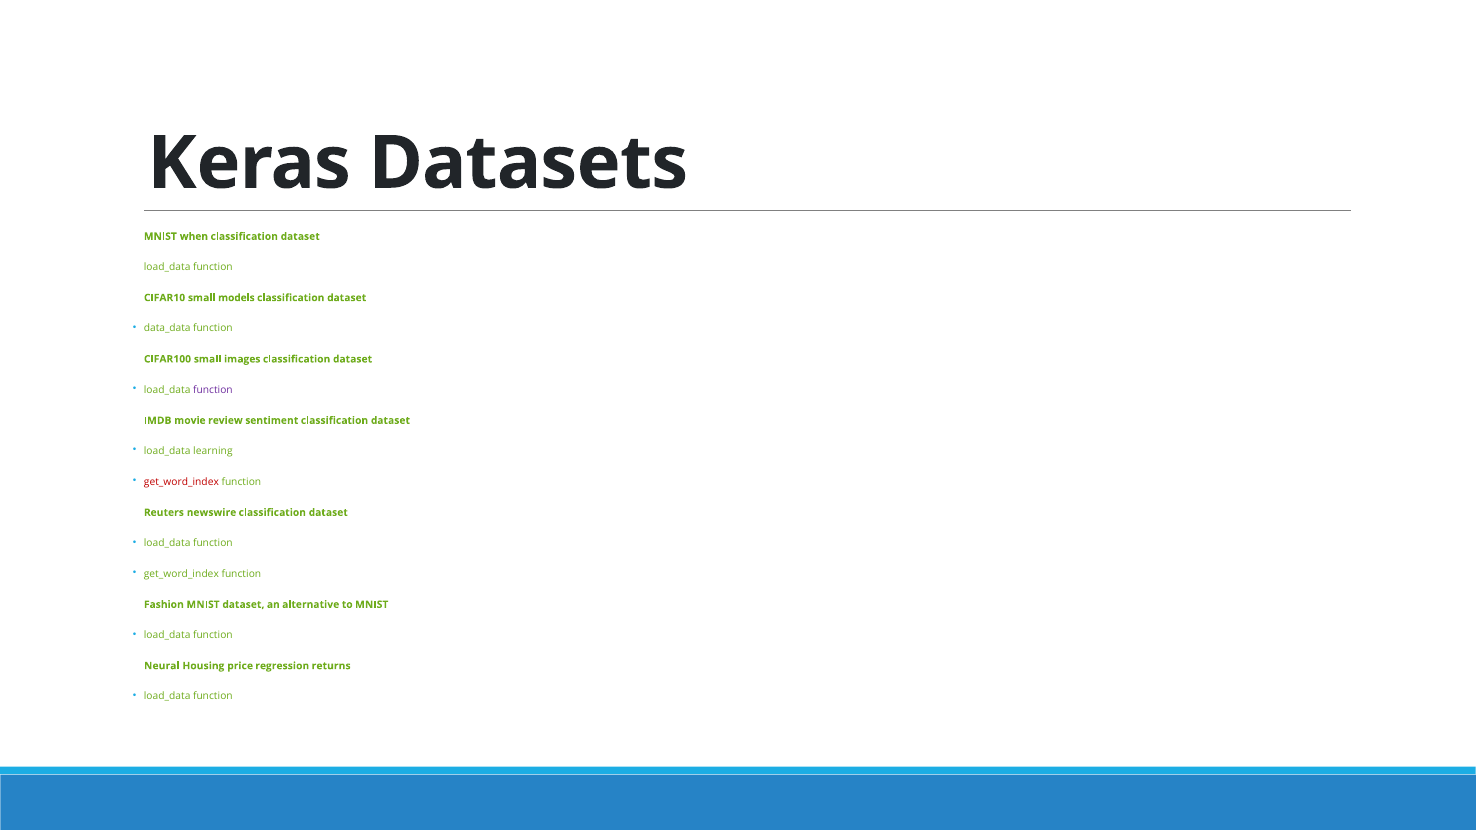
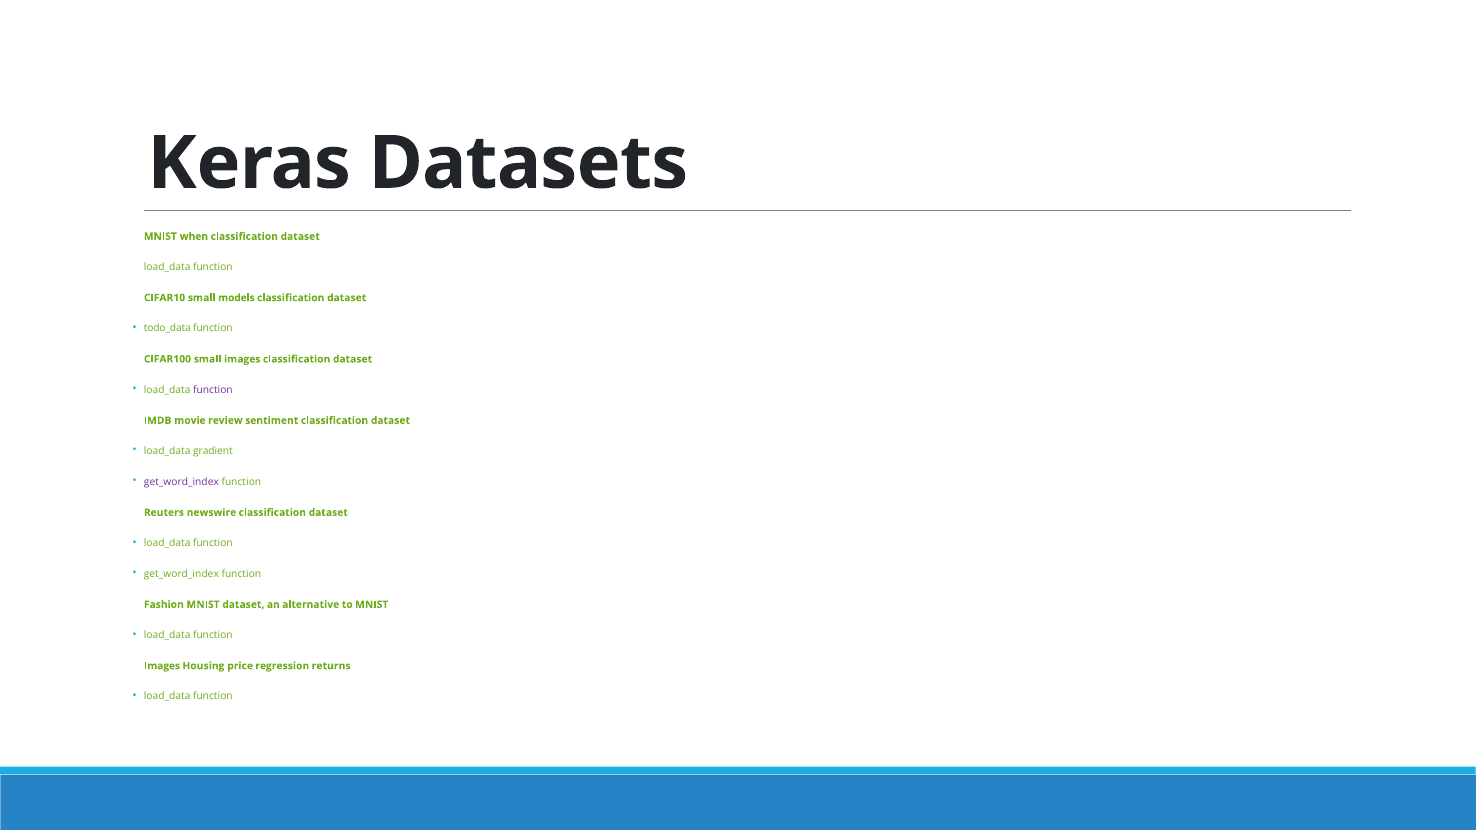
data_data: data_data -> todo_data
learning: learning -> gradient
get_word_index at (181, 482) colour: red -> purple
Neural at (162, 666): Neural -> Images
